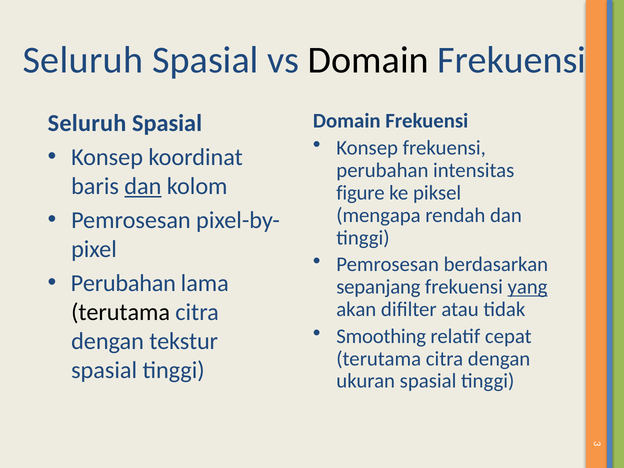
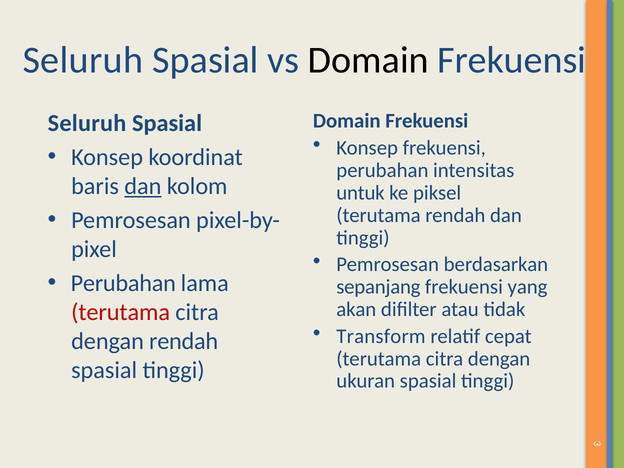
figure: figure -> untuk
mengapa at (378, 215): mengapa -> terutama
yang underline: present -> none
terutama at (121, 312) colour: black -> red
Smoothing: Smoothing -> Transform
dengan tekstur: tekstur -> rendah
